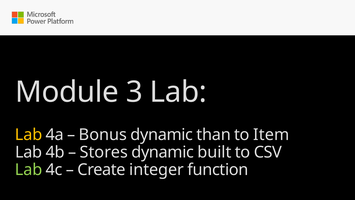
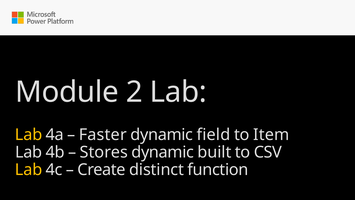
3: 3 -> 2
Bonus: Bonus -> Faster
than: than -> field
Lab at (29, 170) colour: light green -> yellow
integer: integer -> distinct
